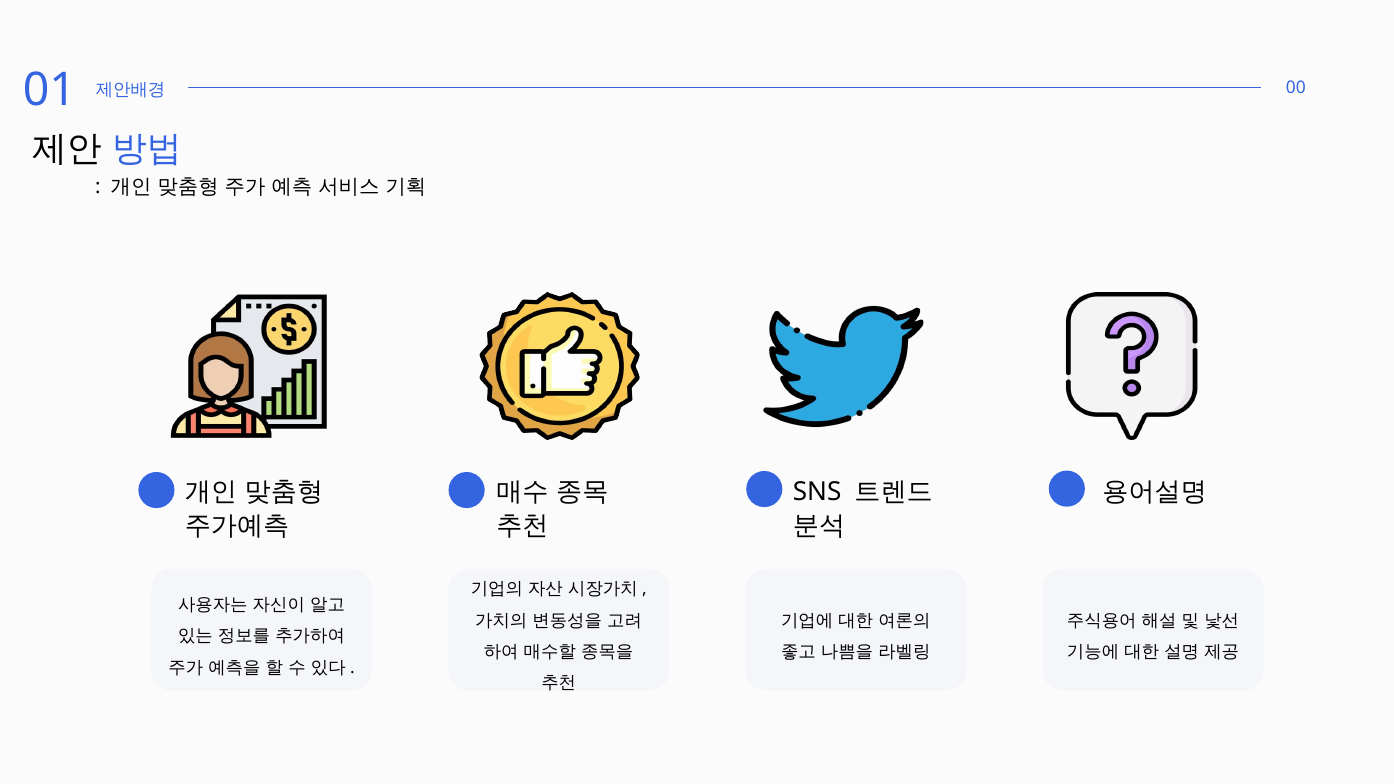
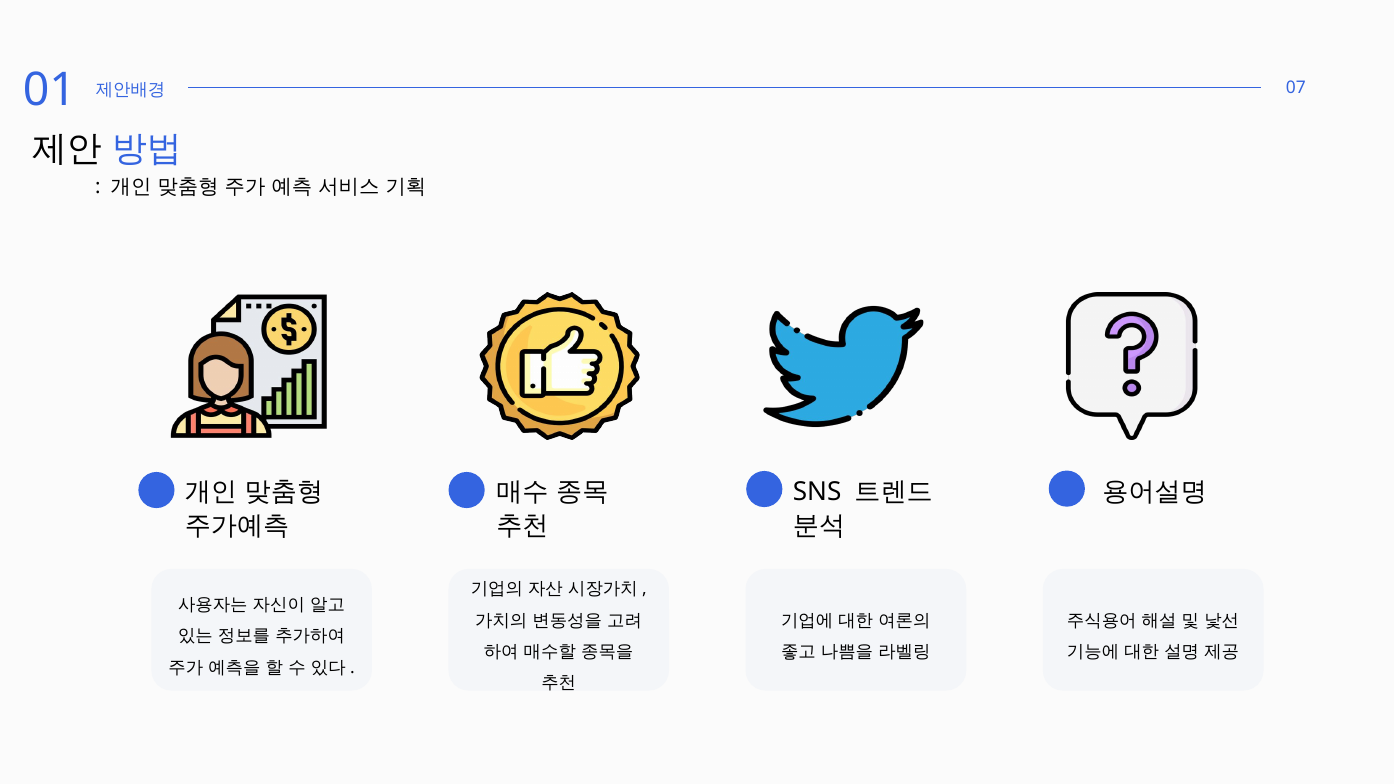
00: 00 -> 07
